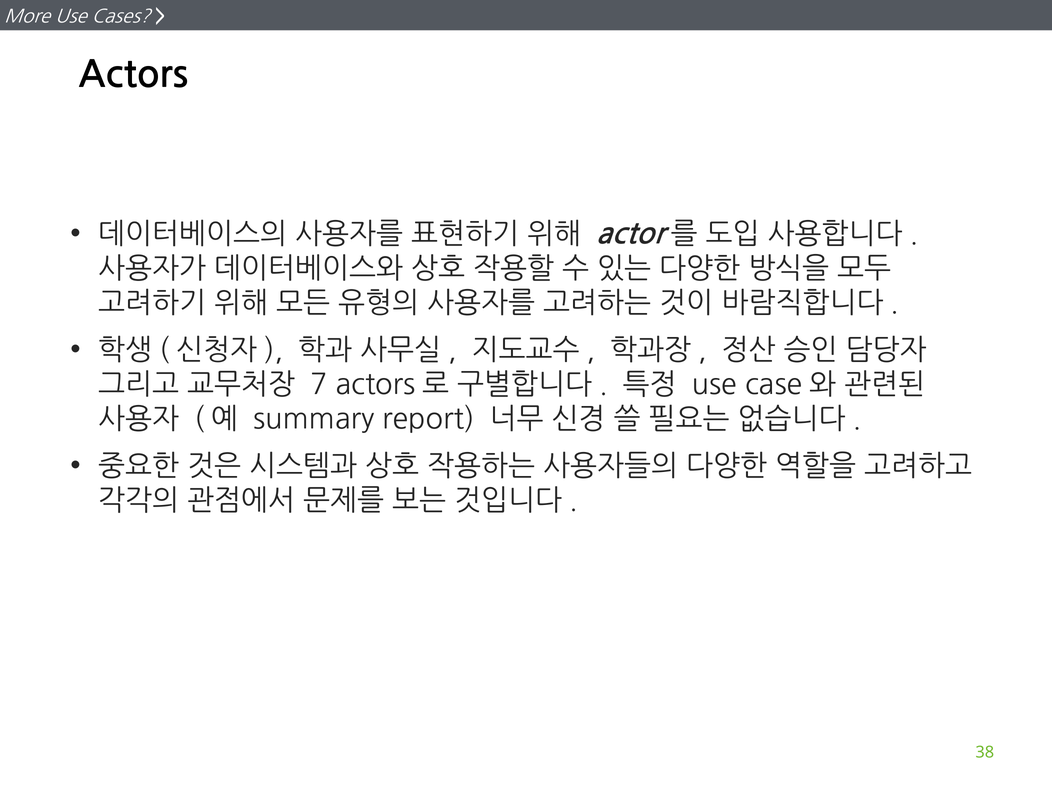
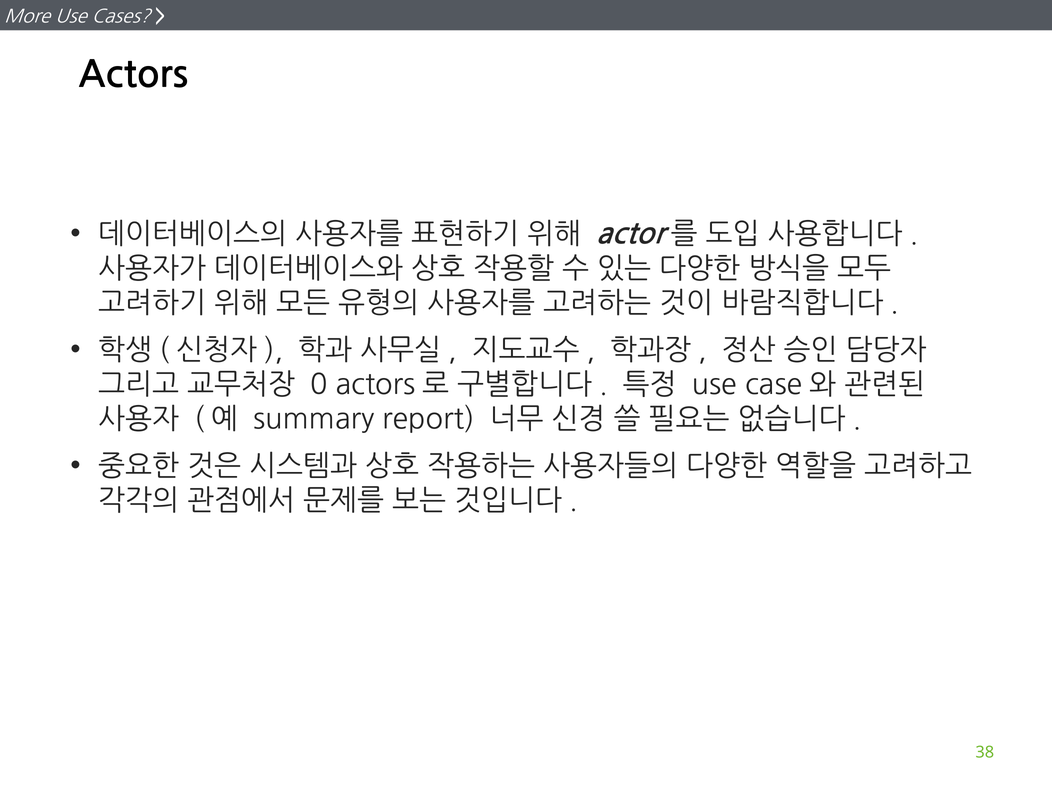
7: 7 -> 0
